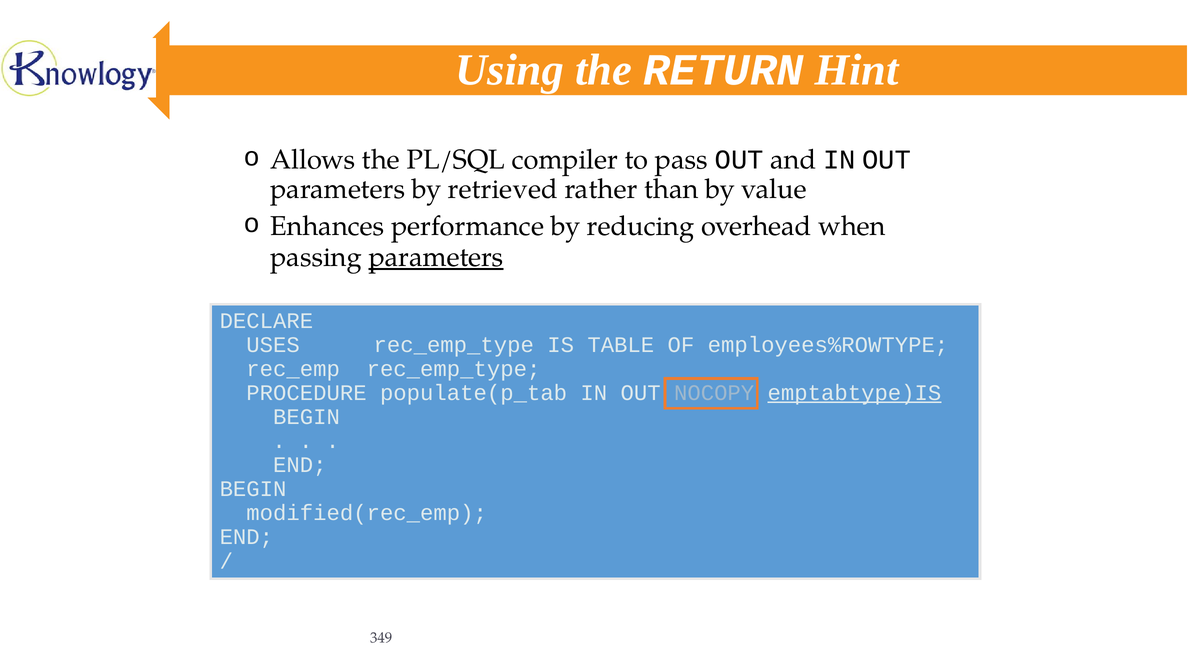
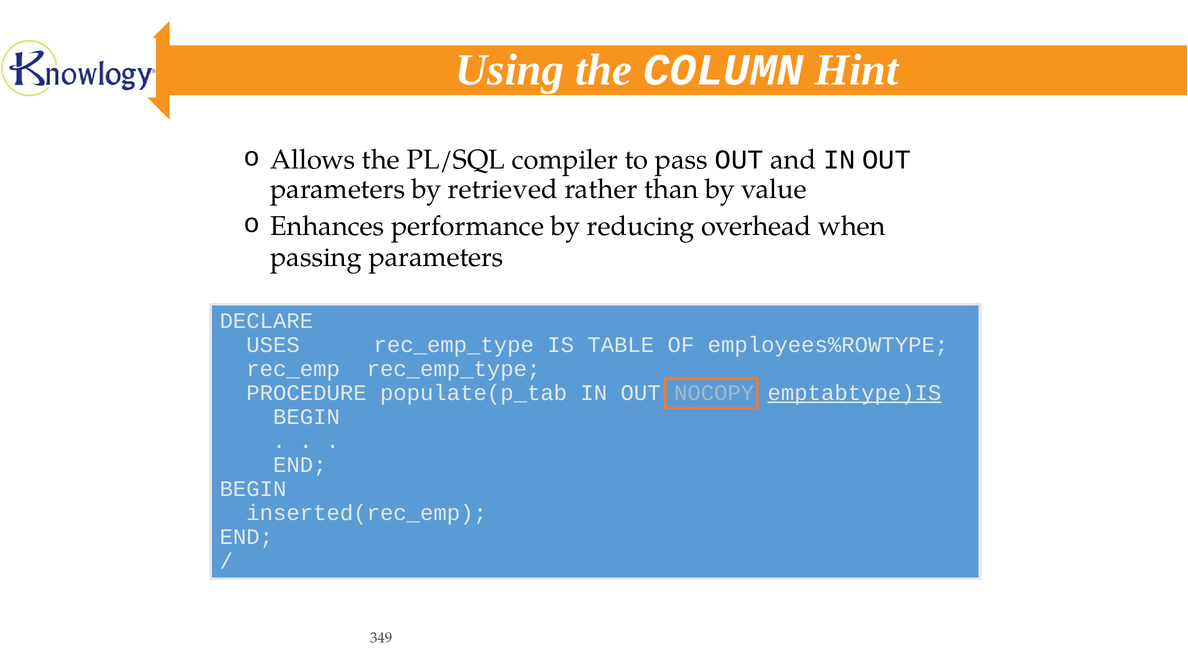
RETURN: RETURN -> COLUMN
parameters at (436, 257) underline: present -> none
modified(rec_emp: modified(rec_emp -> inserted(rec_emp
